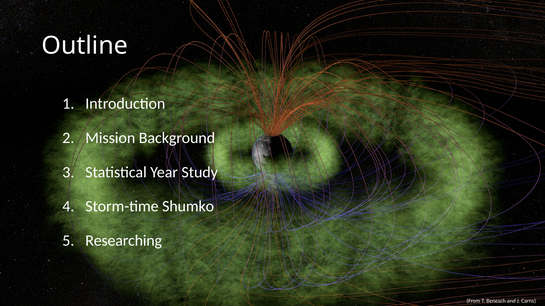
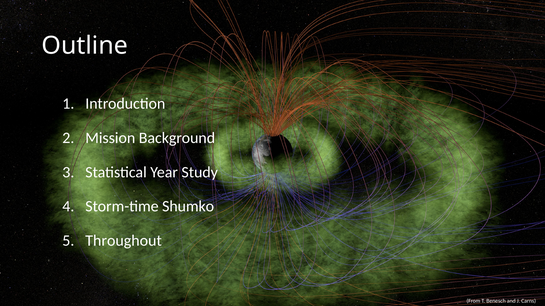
Researching: Researching -> Throughout
